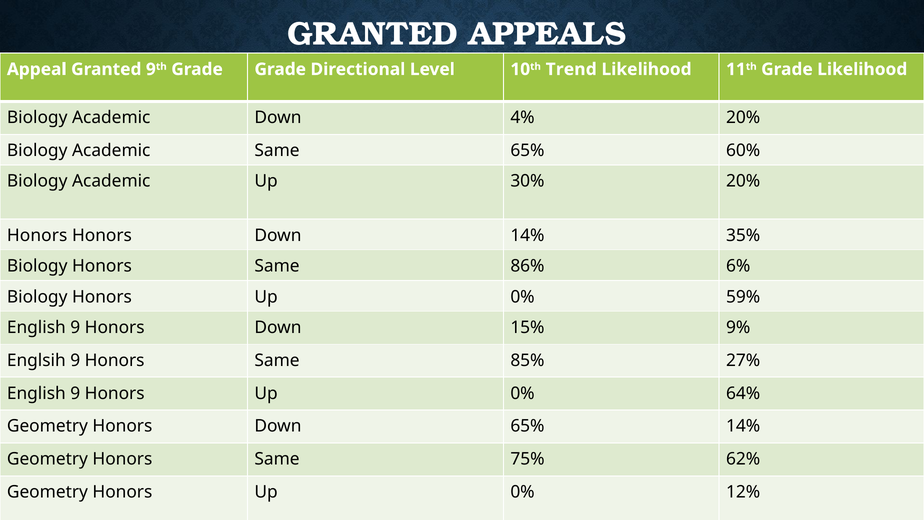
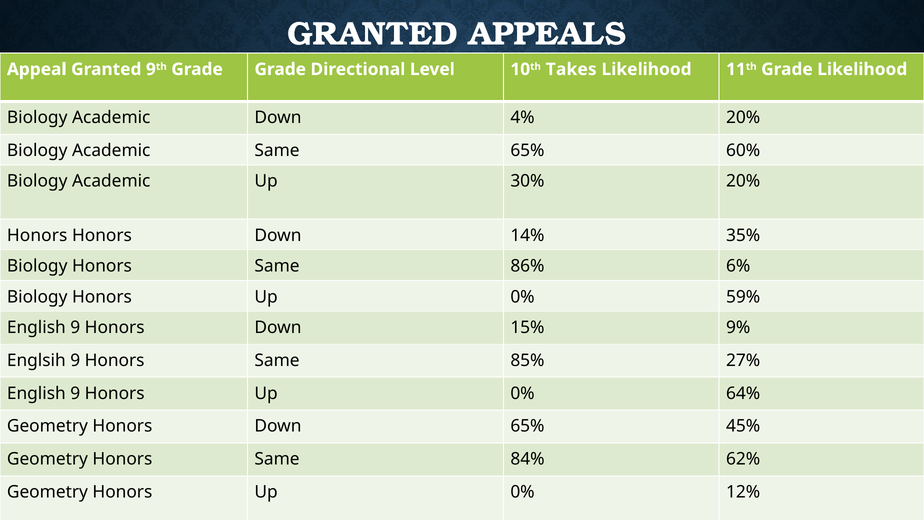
Trend: Trend -> Takes
65% 14%: 14% -> 45%
75%: 75% -> 84%
